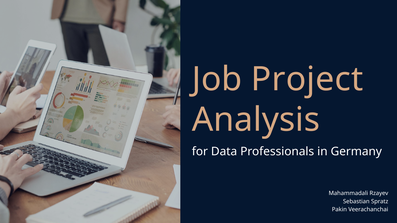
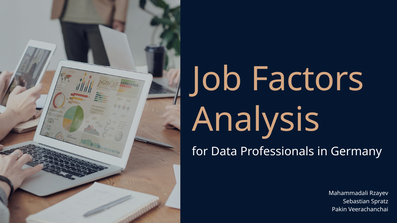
Project: Project -> Factors
